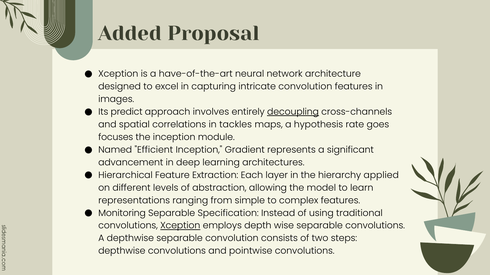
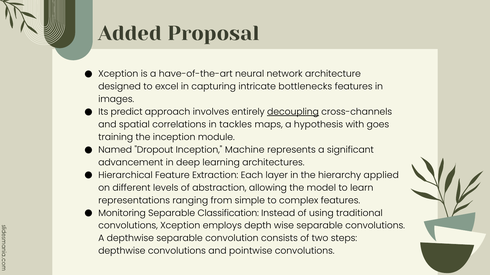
intricate convolution: convolution -> bottlenecks
rate: rate -> with
focuses: focuses -> training
Efficient: Efficient -> Dropout
Gradient: Gradient -> Machine
Specification: Specification -> Classification
Xception at (180, 226) underline: present -> none
